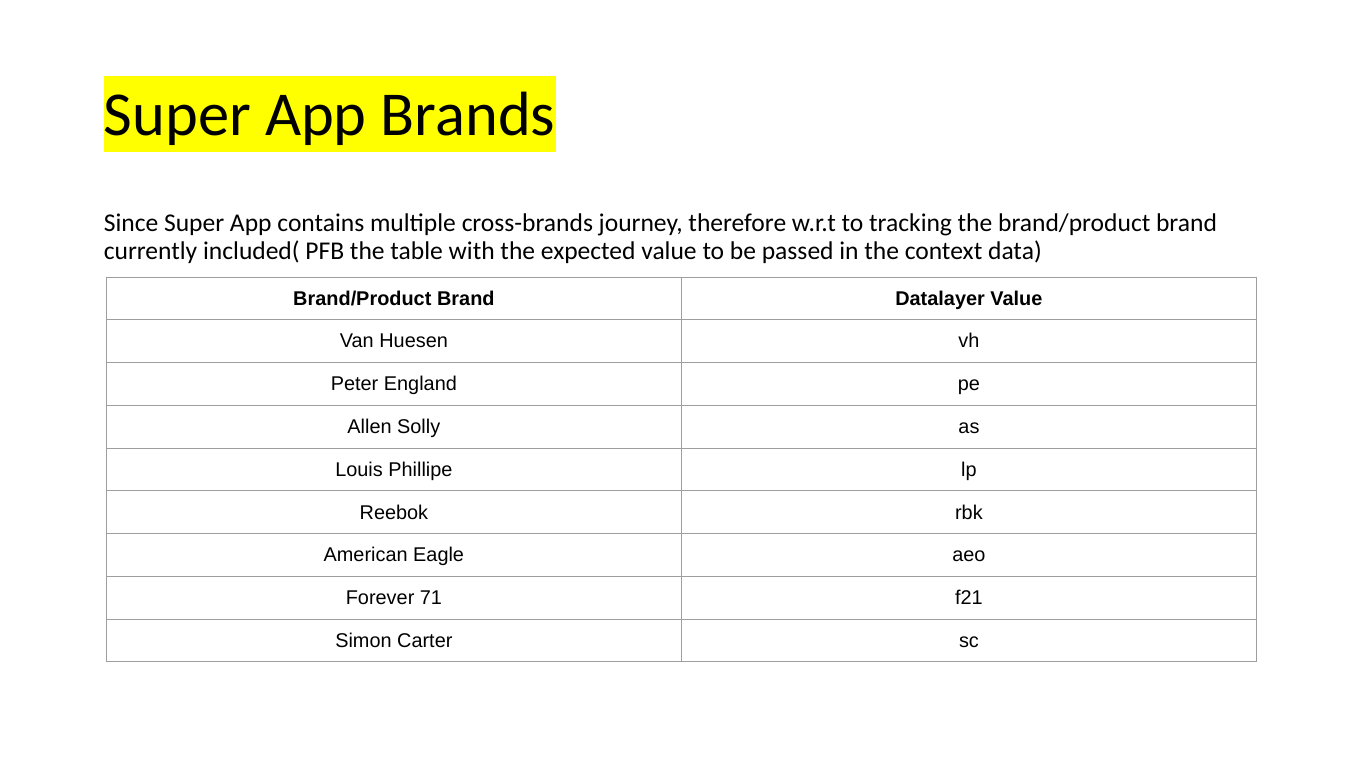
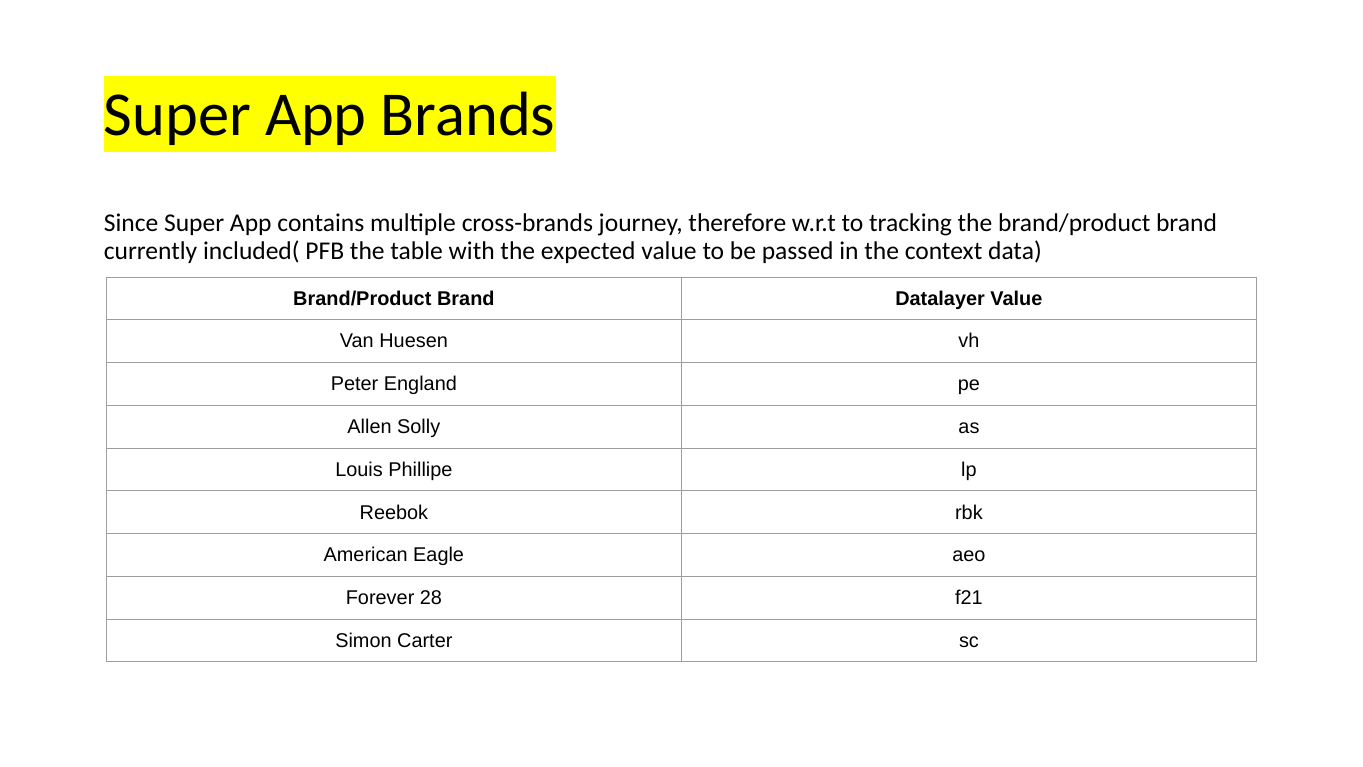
71: 71 -> 28
